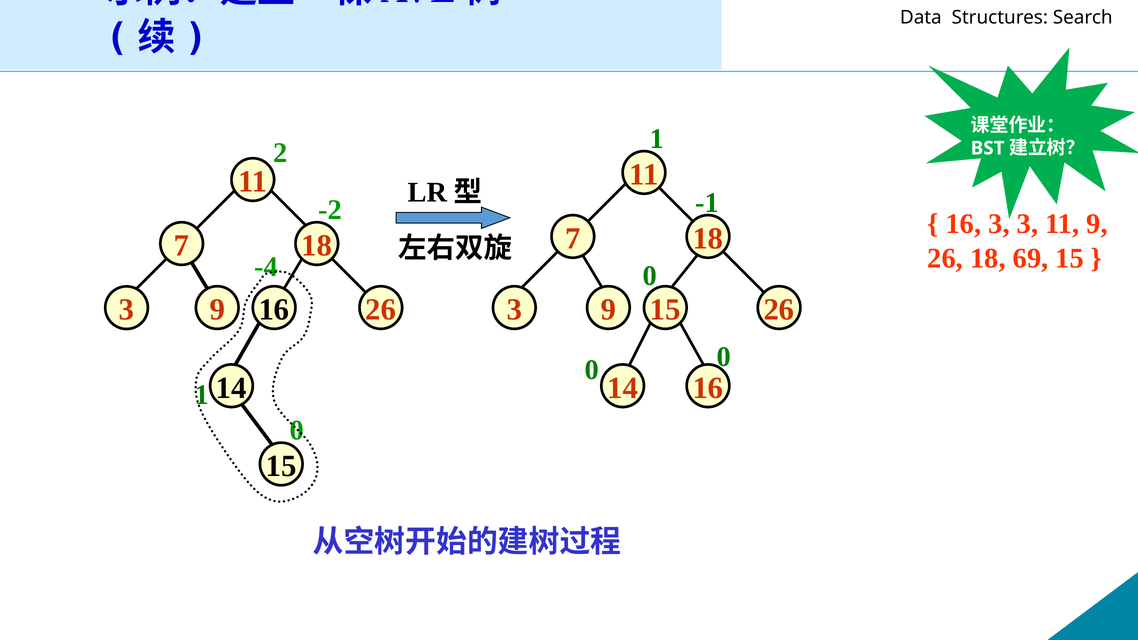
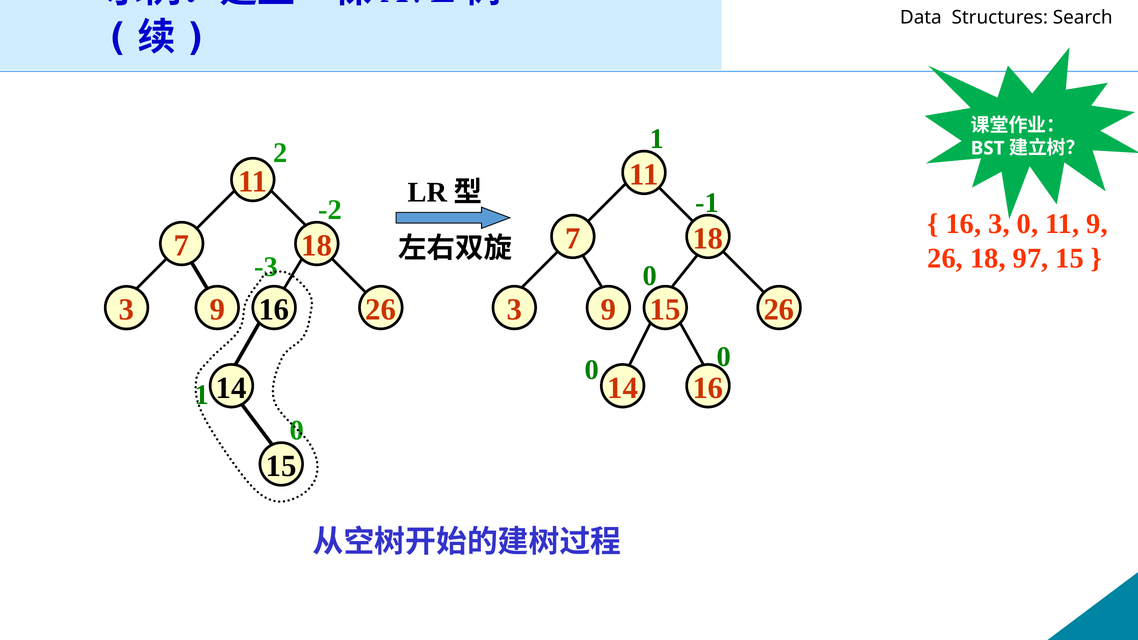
16 3 3: 3 -> 0
69: 69 -> 97
-4: -4 -> -3
